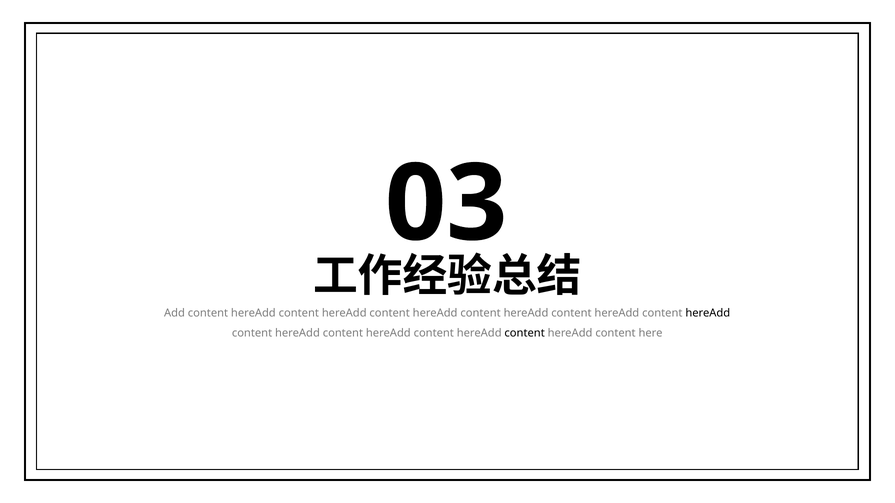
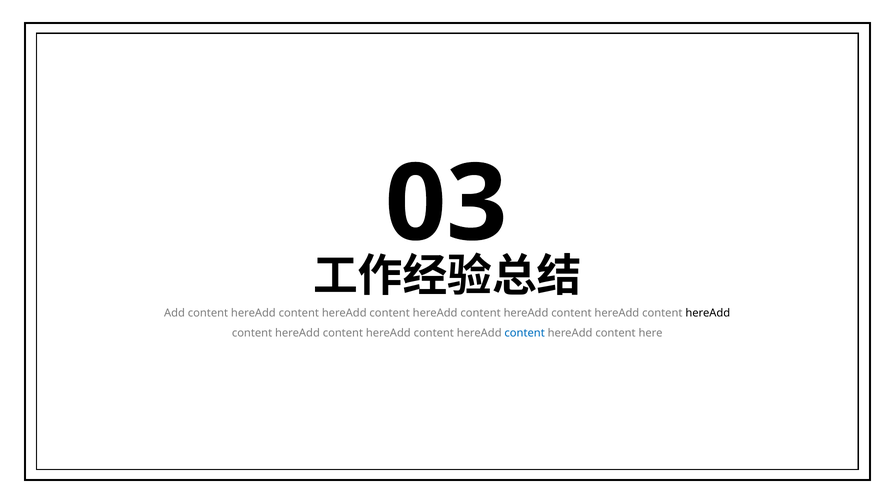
content at (525, 333) colour: black -> blue
